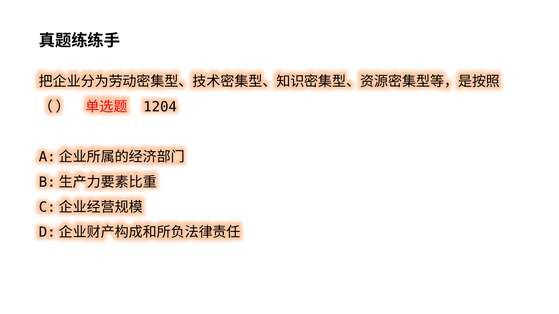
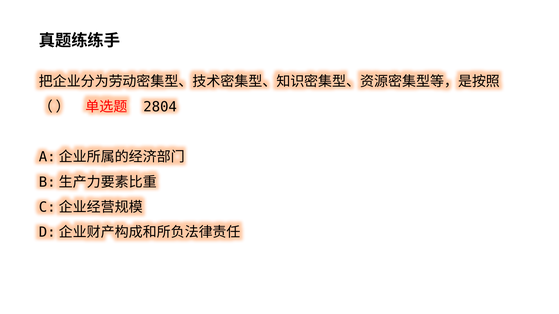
1204: 1204 -> 2804
